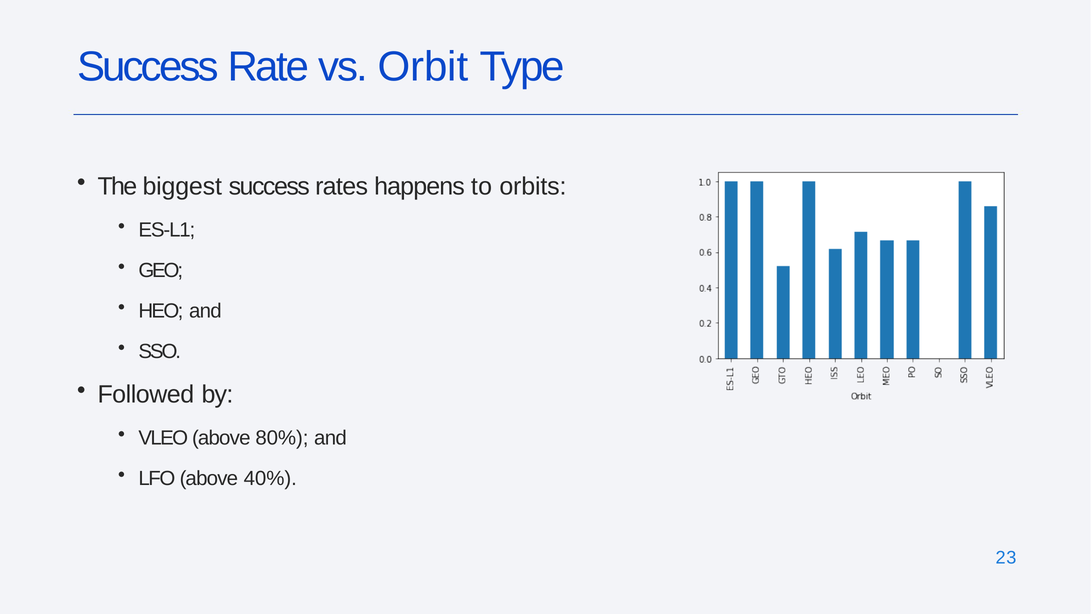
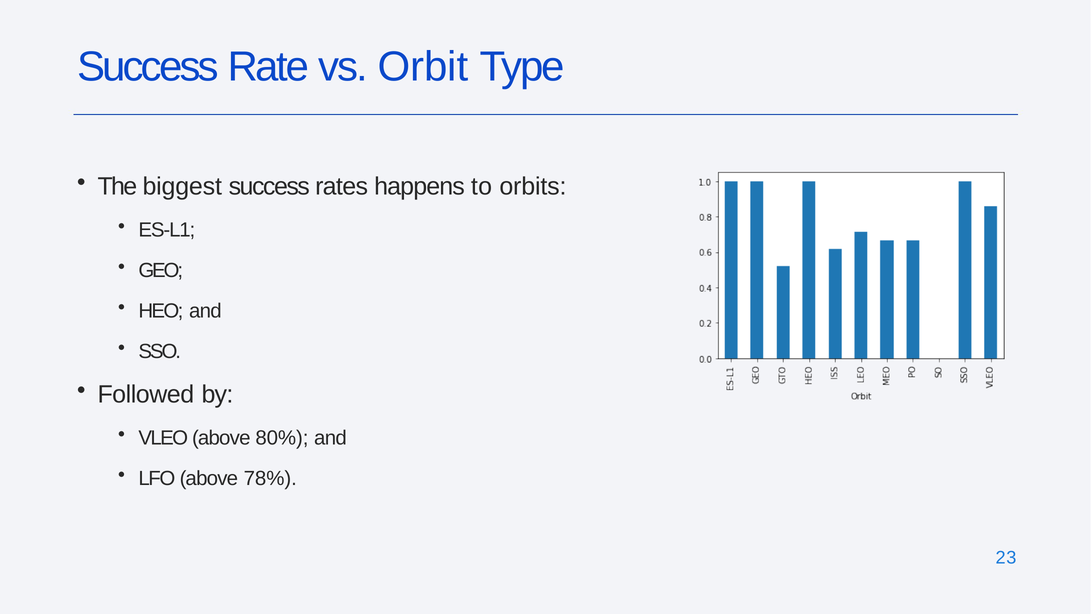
40%: 40% -> 78%
